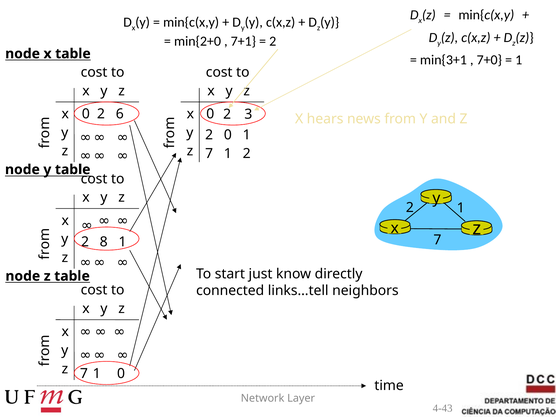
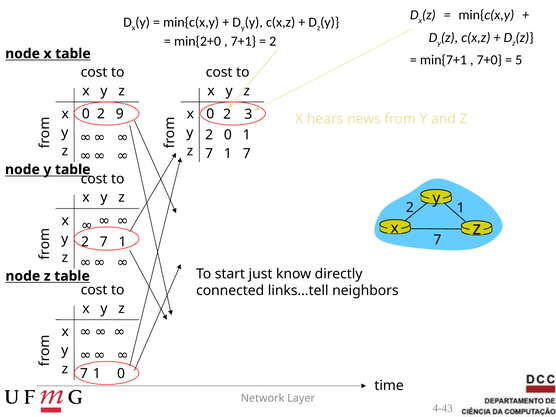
min{3+1: min{3+1 -> min{7+1
1 at (519, 60): 1 -> 5
6: 6 -> 9
7 1 2: 2 -> 7
8 at (104, 242): 8 -> 7
